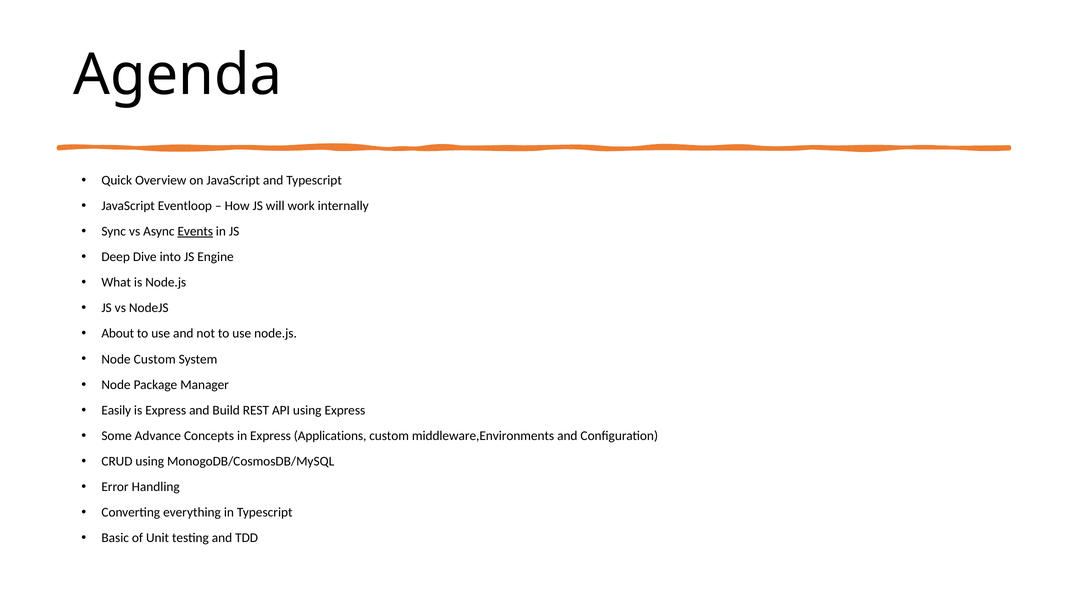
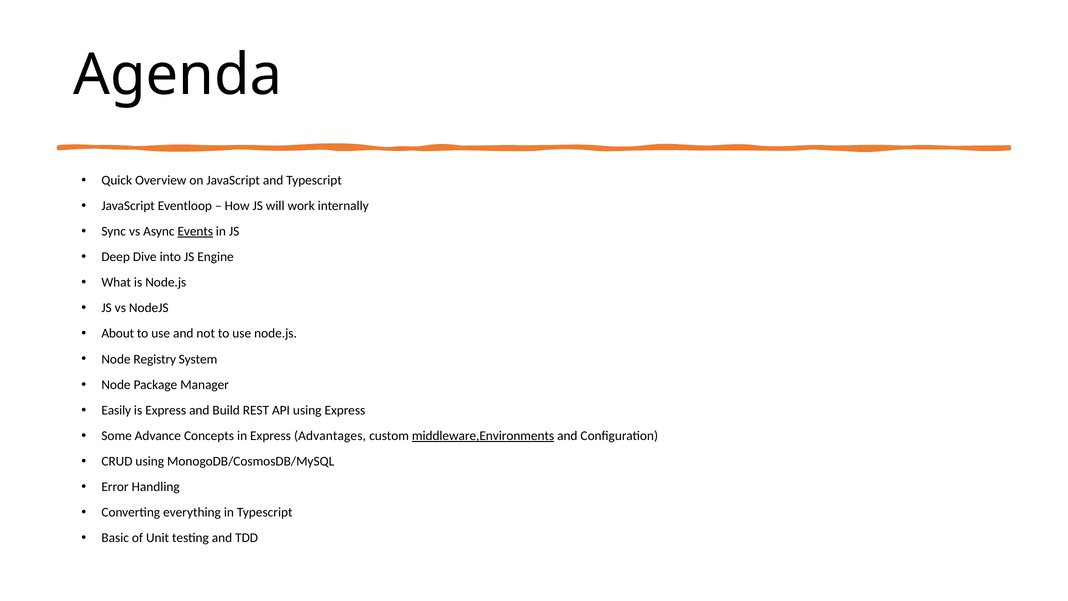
Node Custom: Custom -> Registry
Applications: Applications -> Advantages
middleware,Environments underline: none -> present
